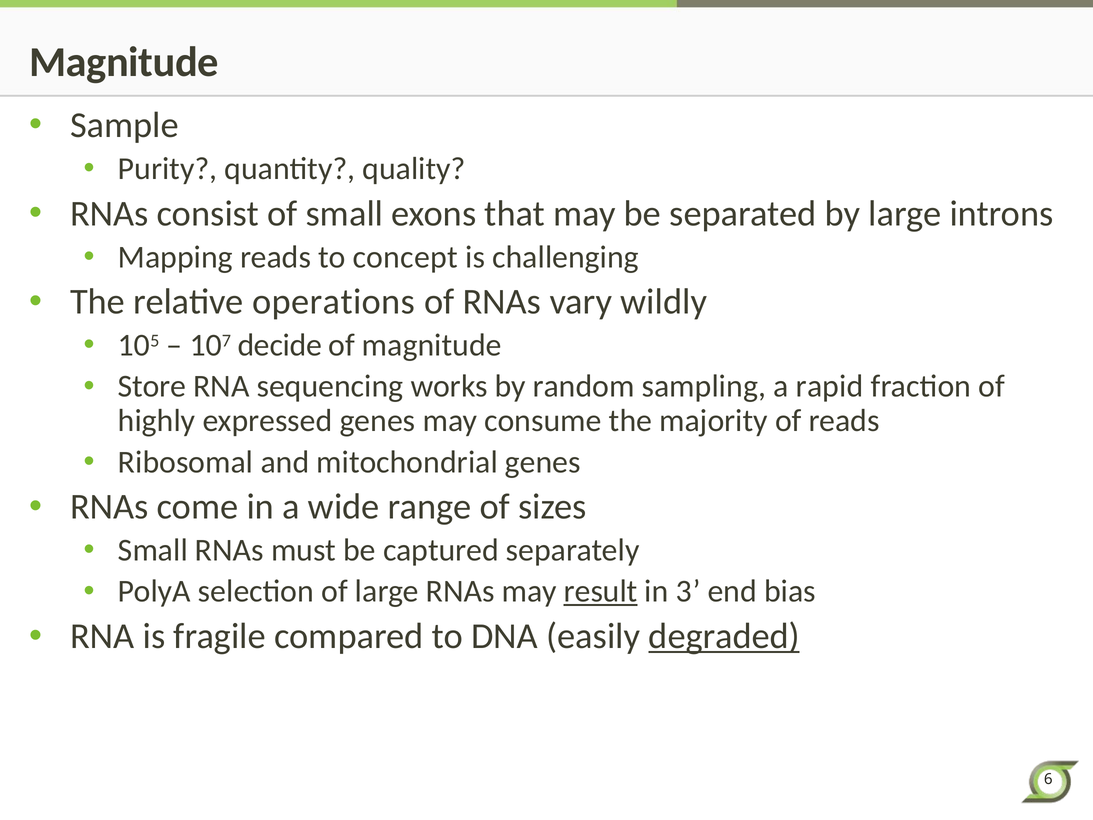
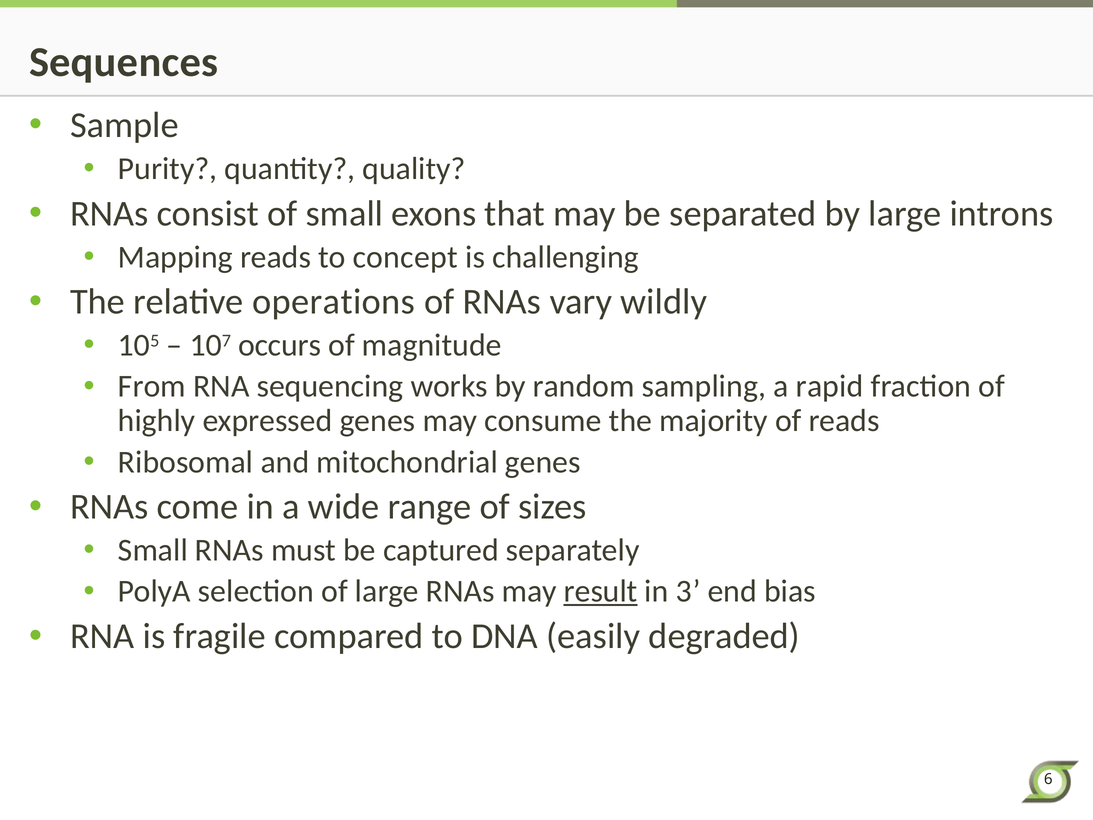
Magnitude at (124, 62): Magnitude -> Sequences
decide: decide -> occurs
Store: Store -> From
degraded underline: present -> none
